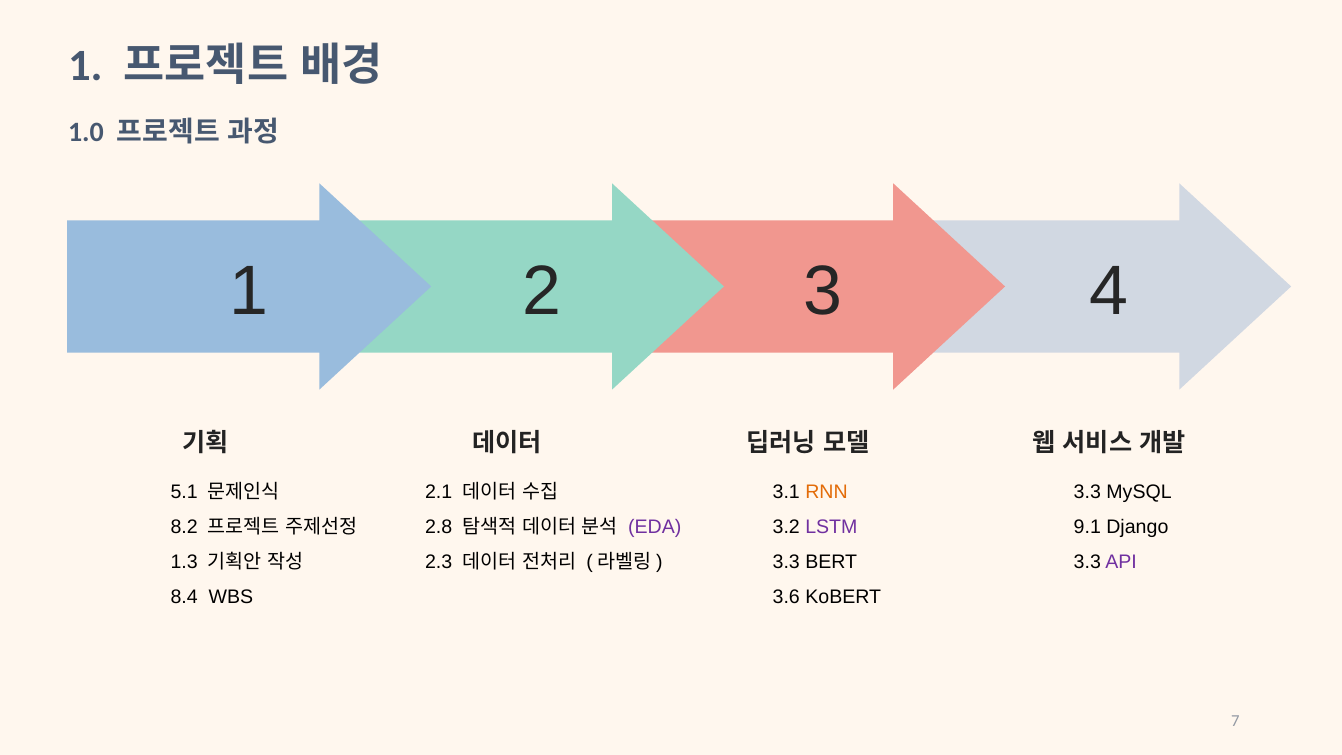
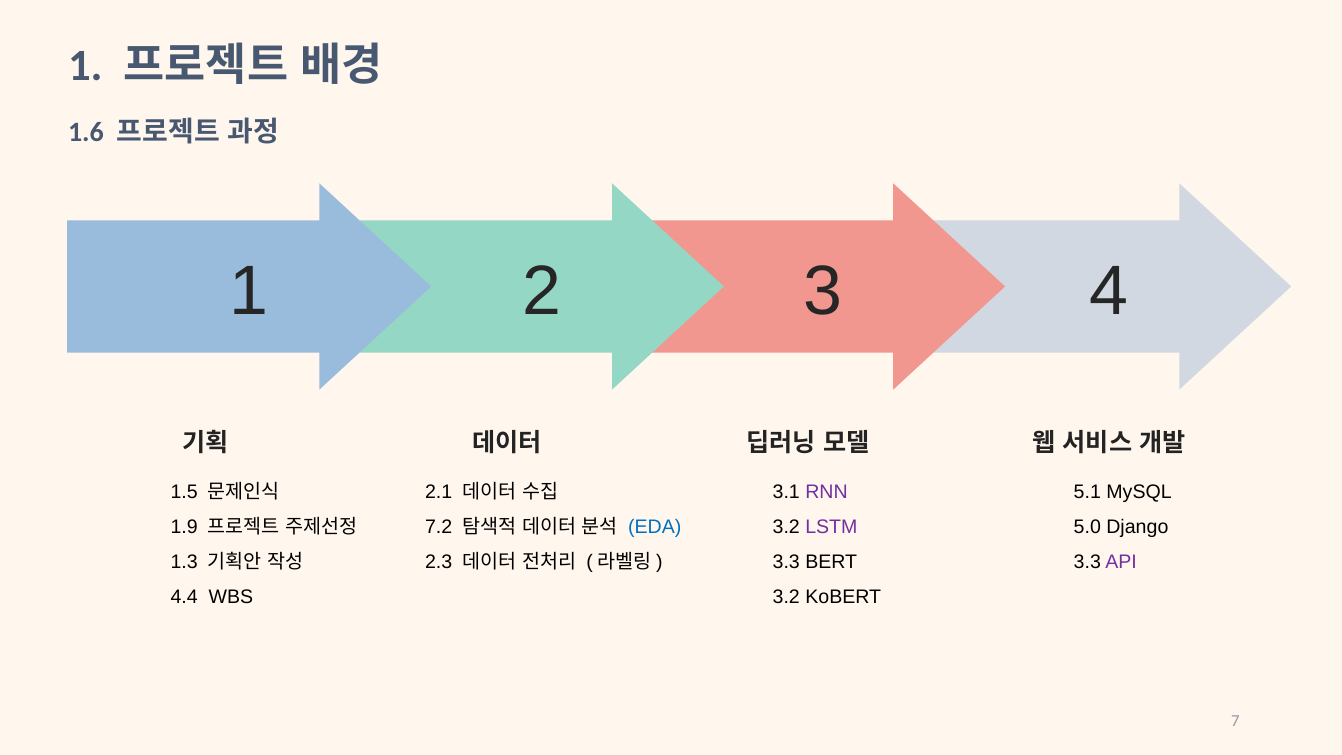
1.0: 1.0 -> 1.6
5.1: 5.1 -> 1.5
RNN colour: orange -> purple
3.3 at (1087, 492): 3.3 -> 5.1
8.2: 8.2 -> 1.9
2.8: 2.8 -> 7.2
EDA colour: purple -> blue
9.1: 9.1 -> 5.0
8.4: 8.4 -> 4.4
3.6 at (786, 597): 3.6 -> 3.2
